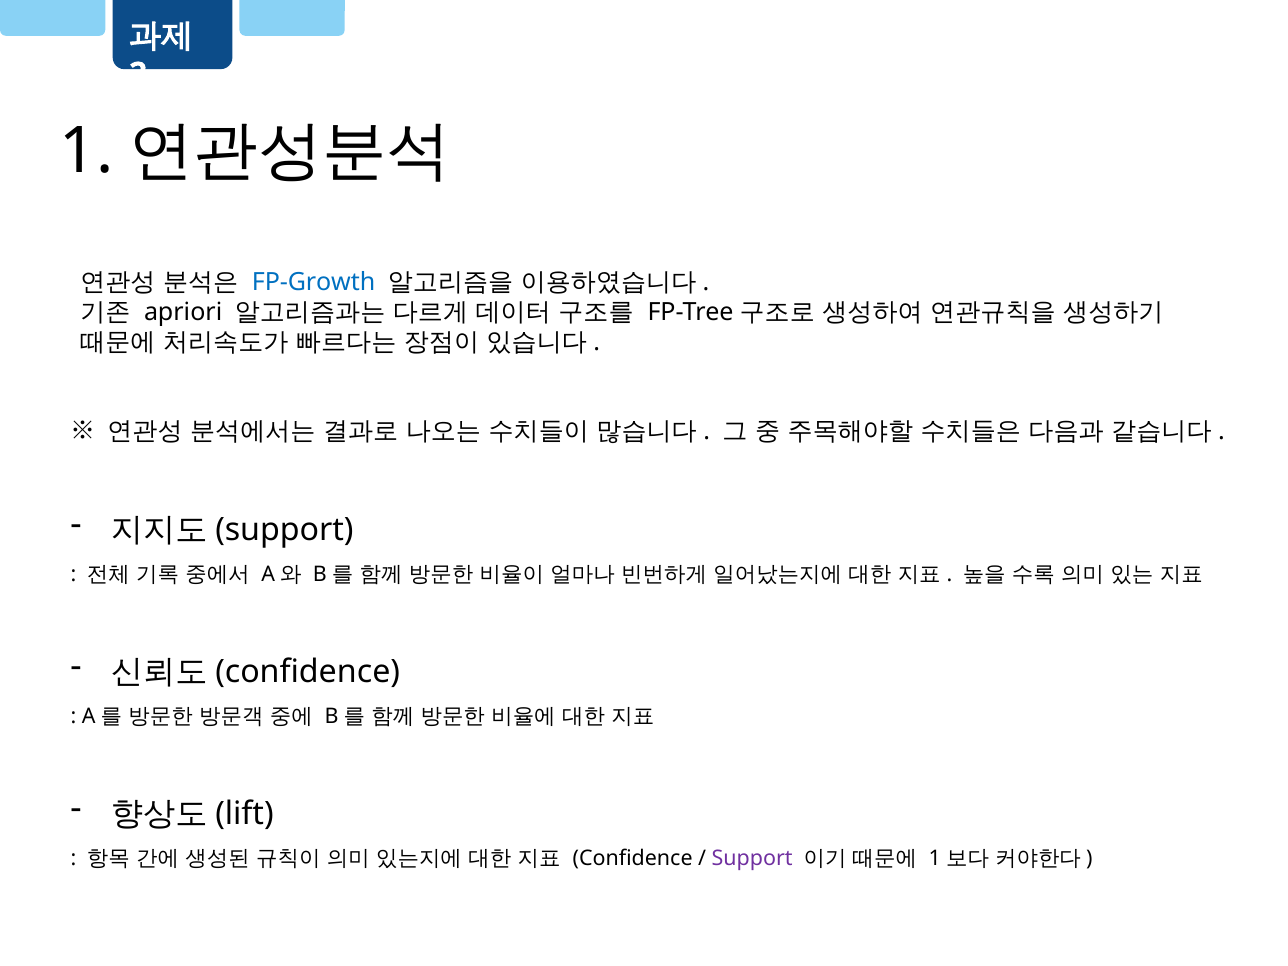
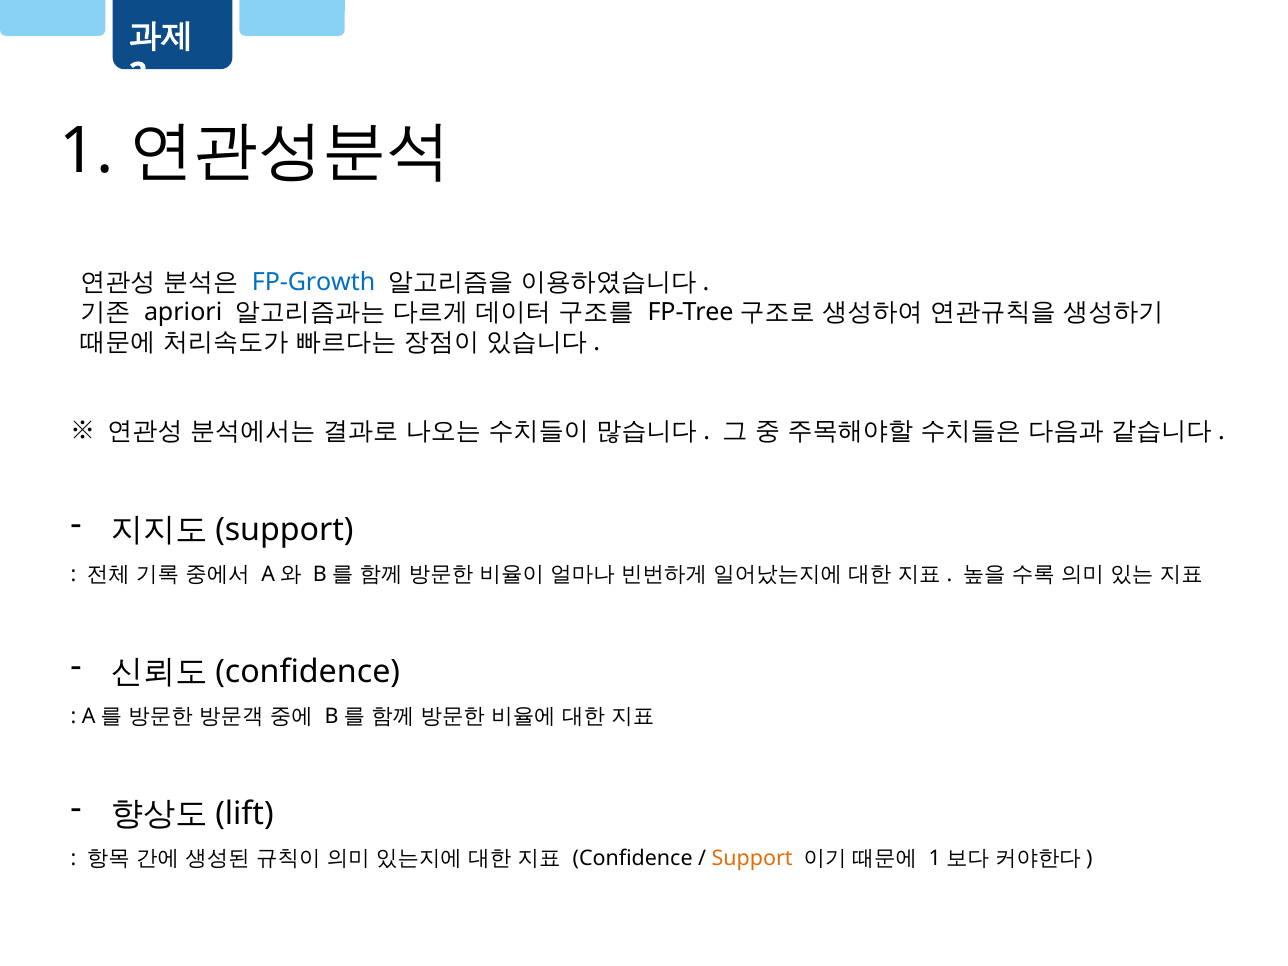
Support colour: purple -> orange
